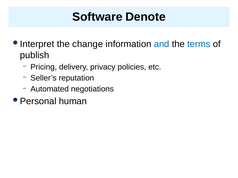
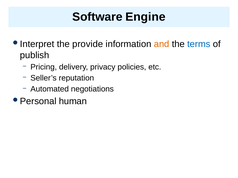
Denote: Denote -> Engine
change: change -> provide
and colour: blue -> orange
